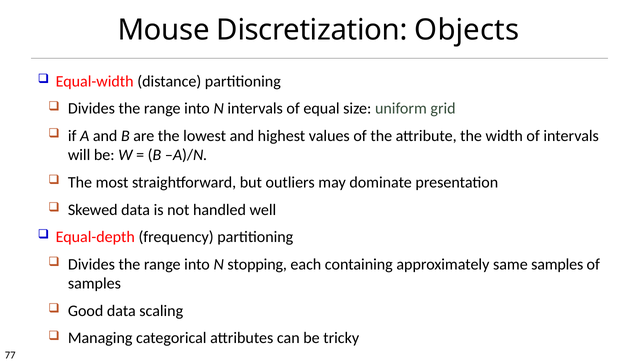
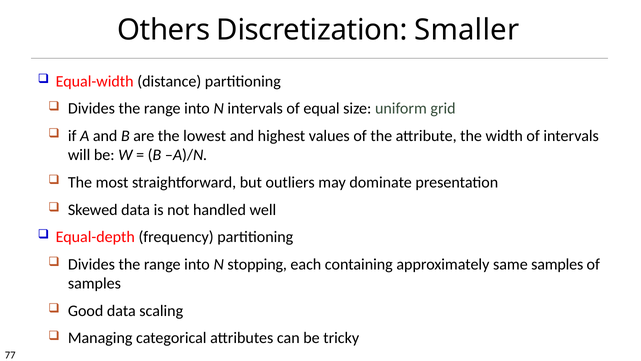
Mouse: Mouse -> Others
Objects: Objects -> Smaller
